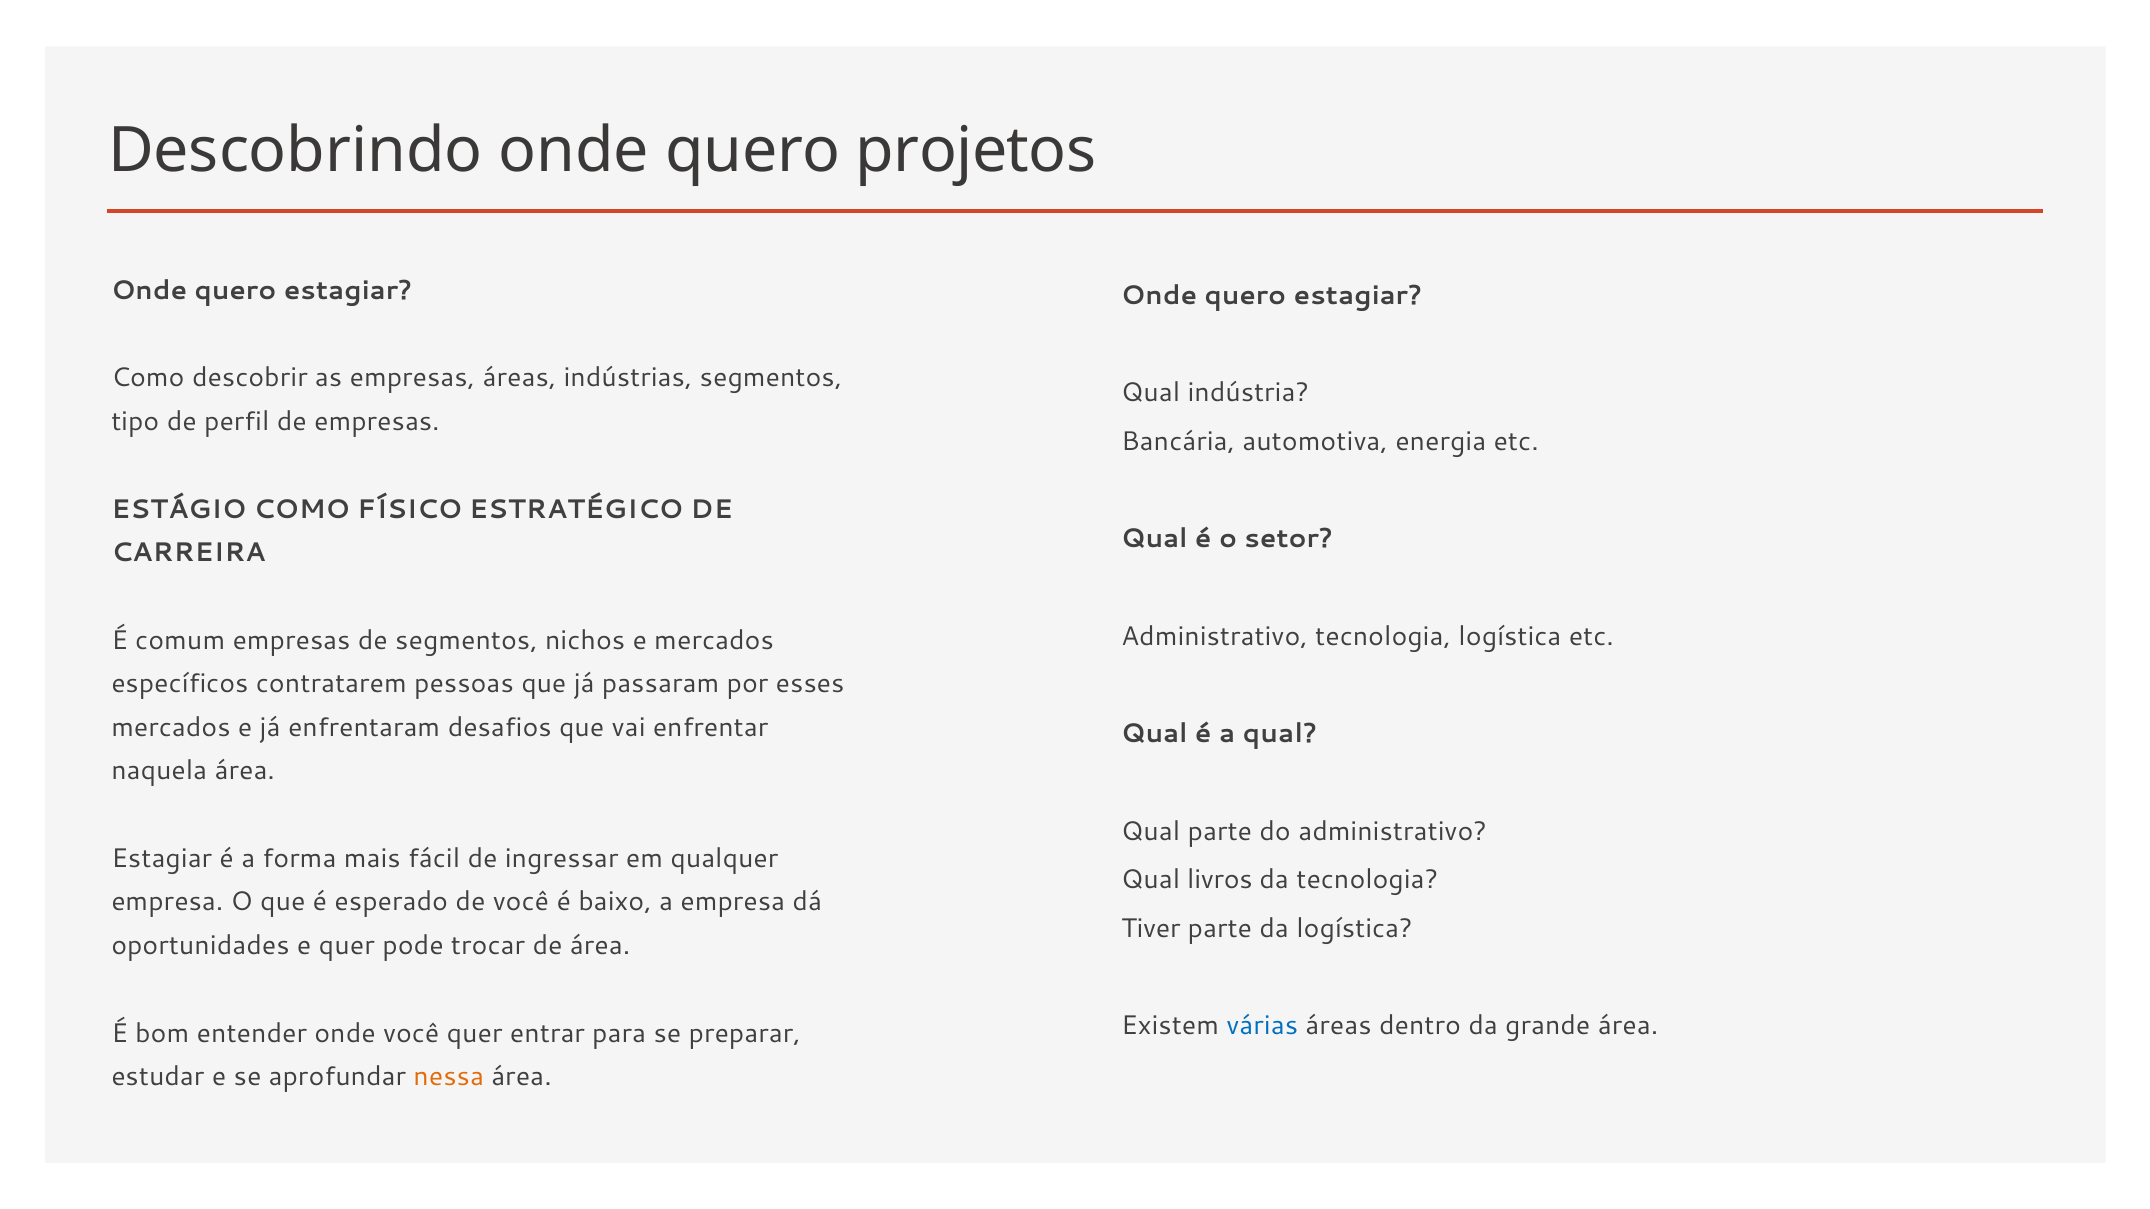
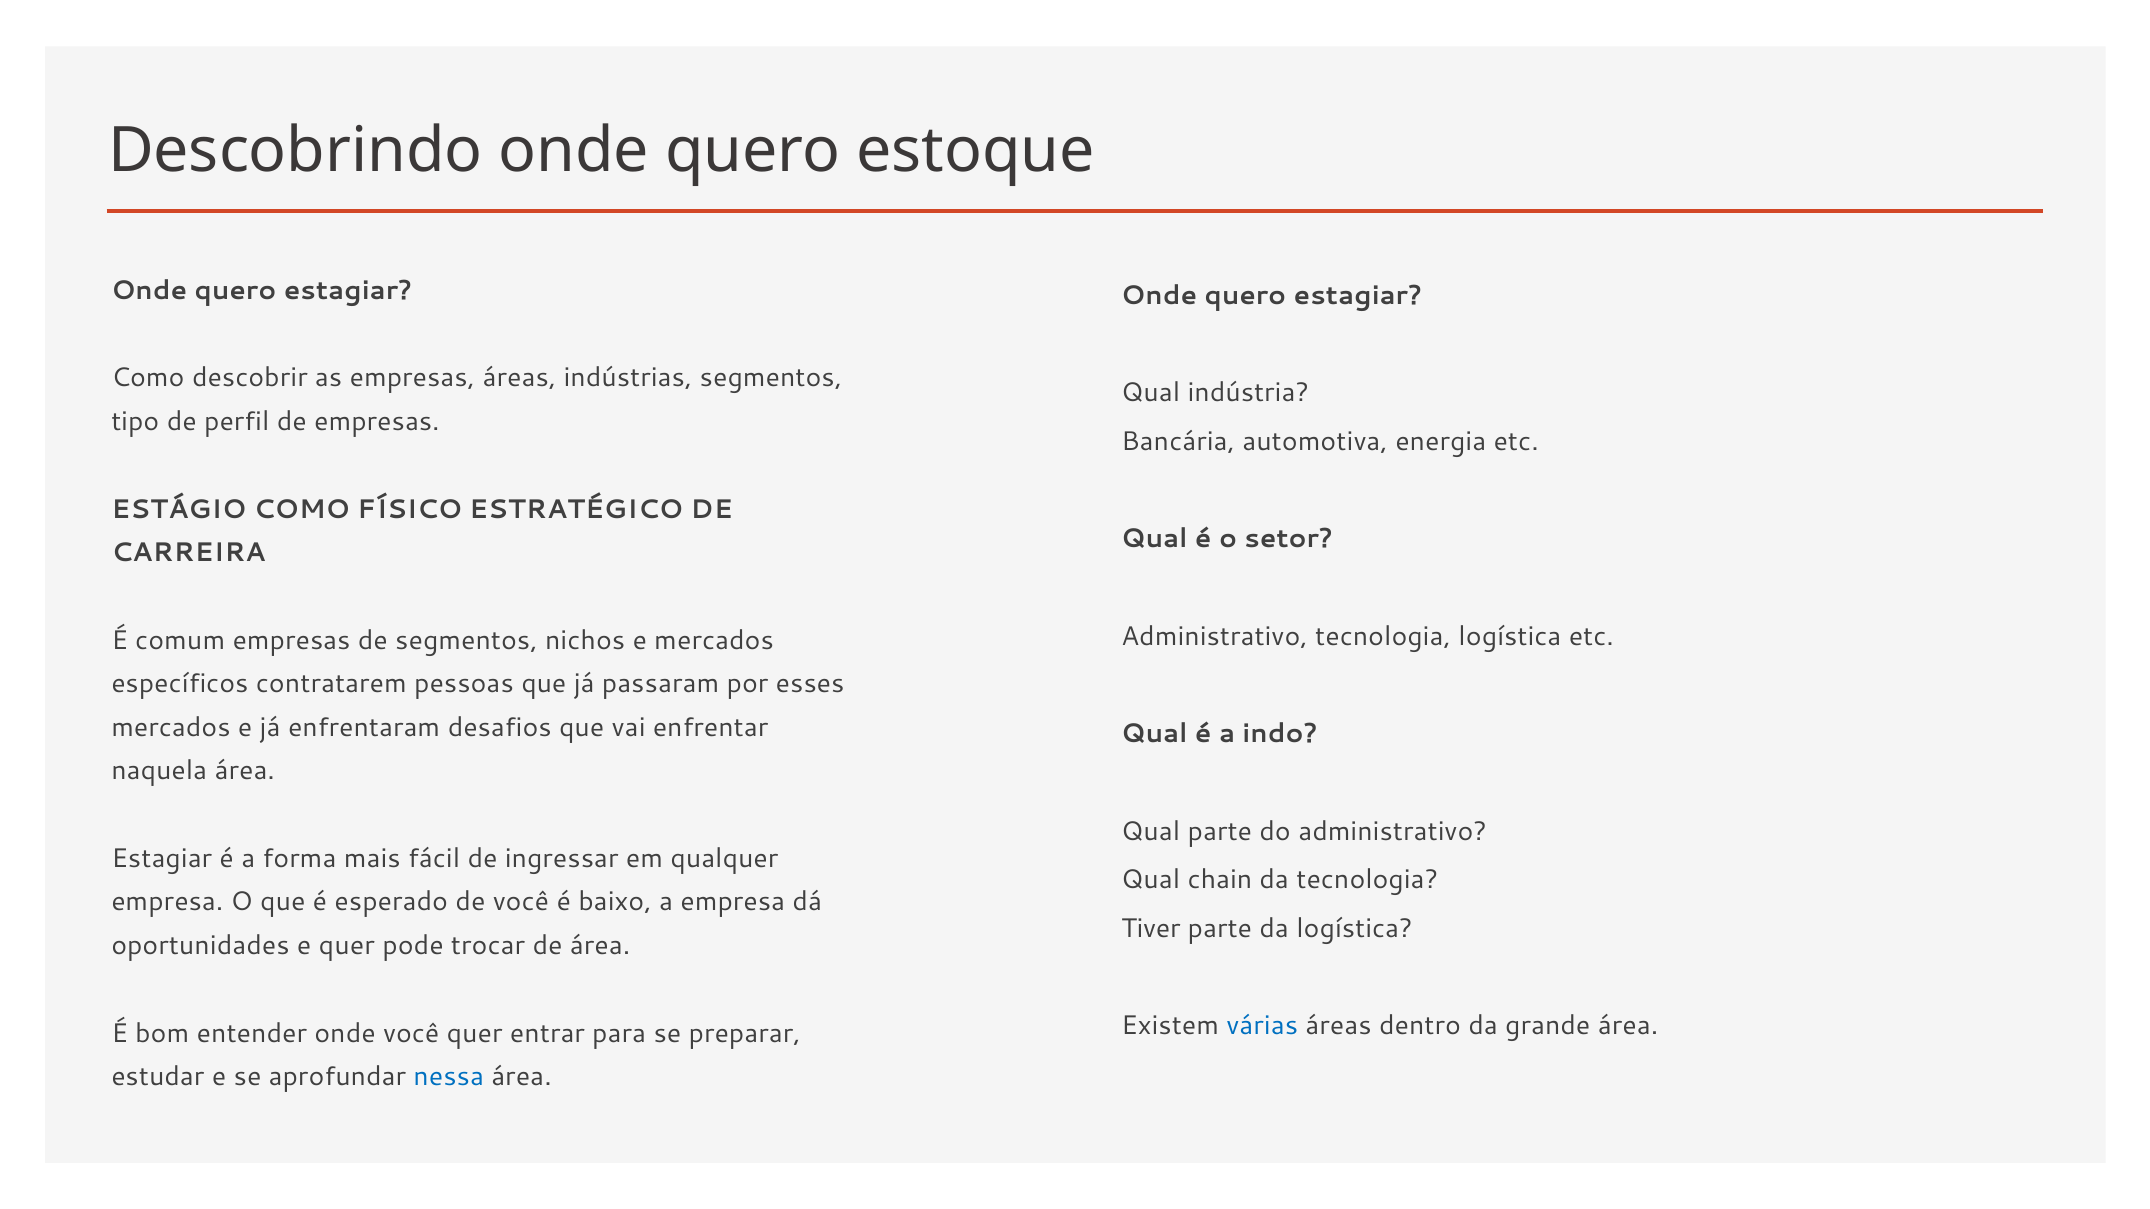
projetos: projetos -> estoque
a qual: qual -> indo
livros: livros -> chain
nessa colour: orange -> blue
